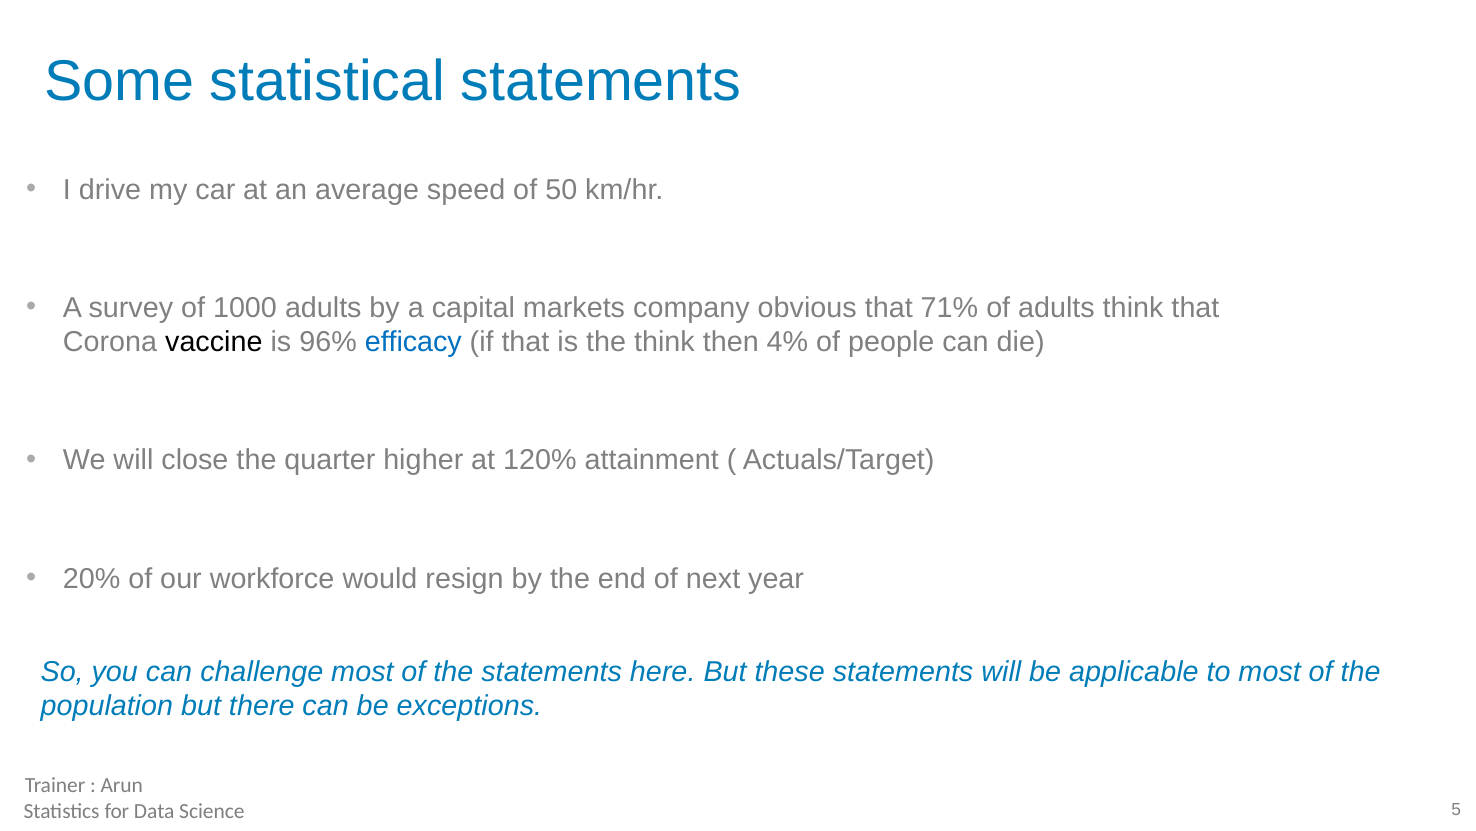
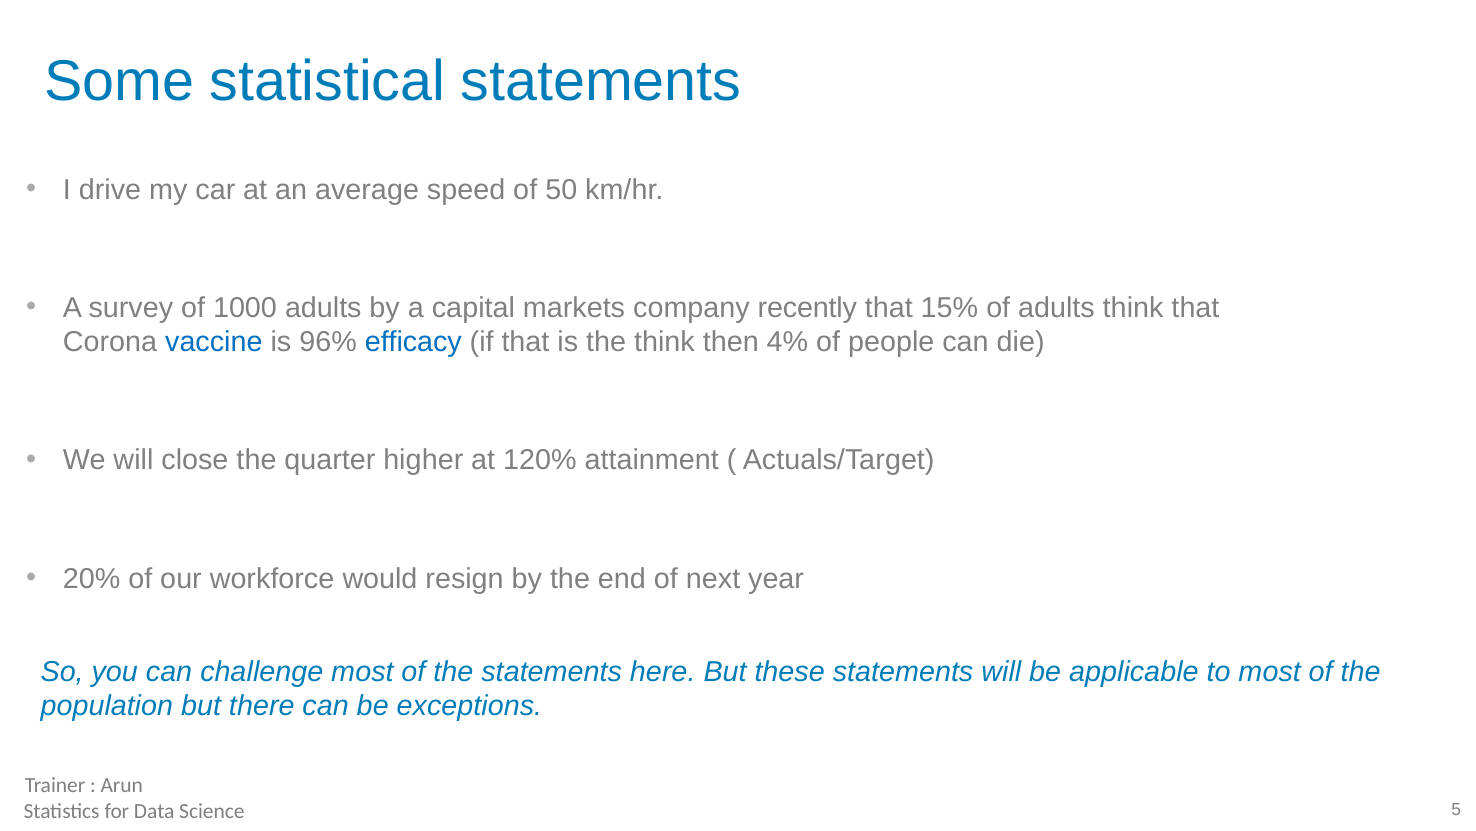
obvious: obvious -> recently
71%: 71% -> 15%
vaccine colour: black -> blue
